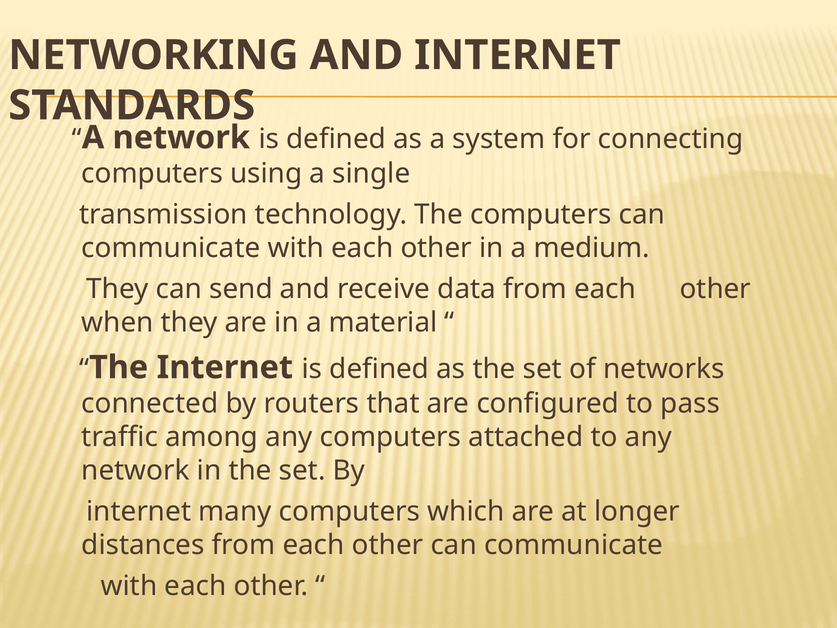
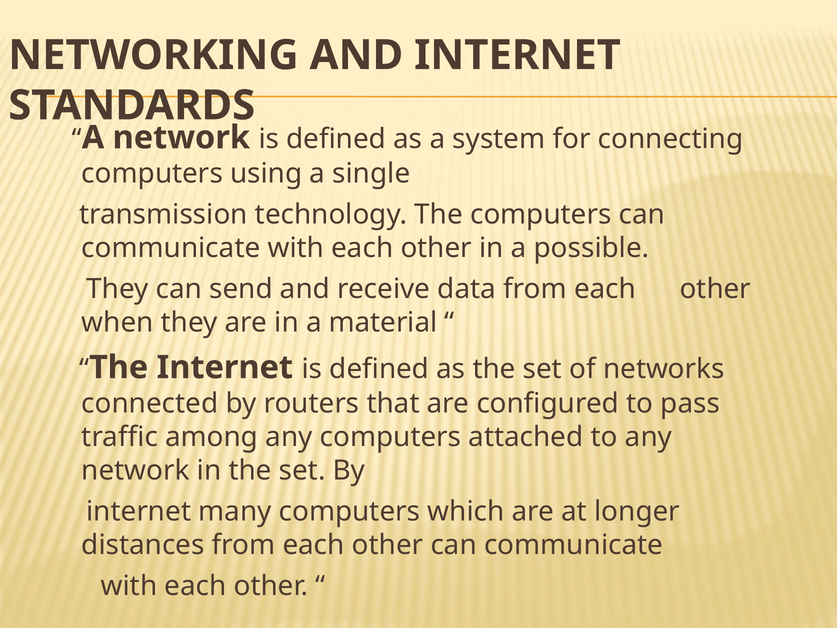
medium: medium -> possible
